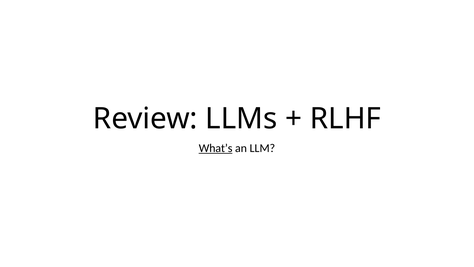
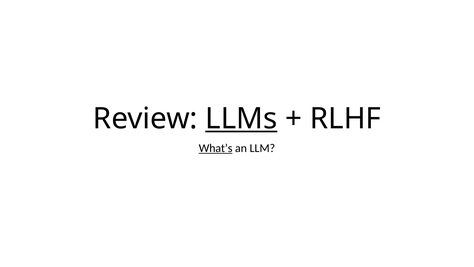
LLMs underline: none -> present
